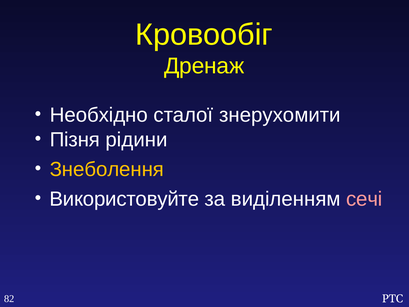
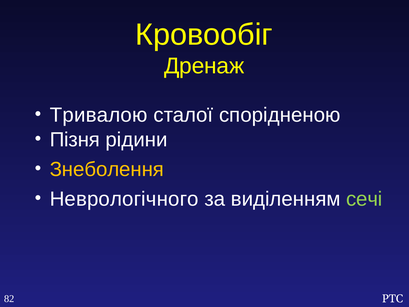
Необхідно: Необхідно -> Тривалою
знерухомити: знерухомити -> спорідненою
Використовуйте: Використовуйте -> Неврологічного
сечі colour: pink -> light green
